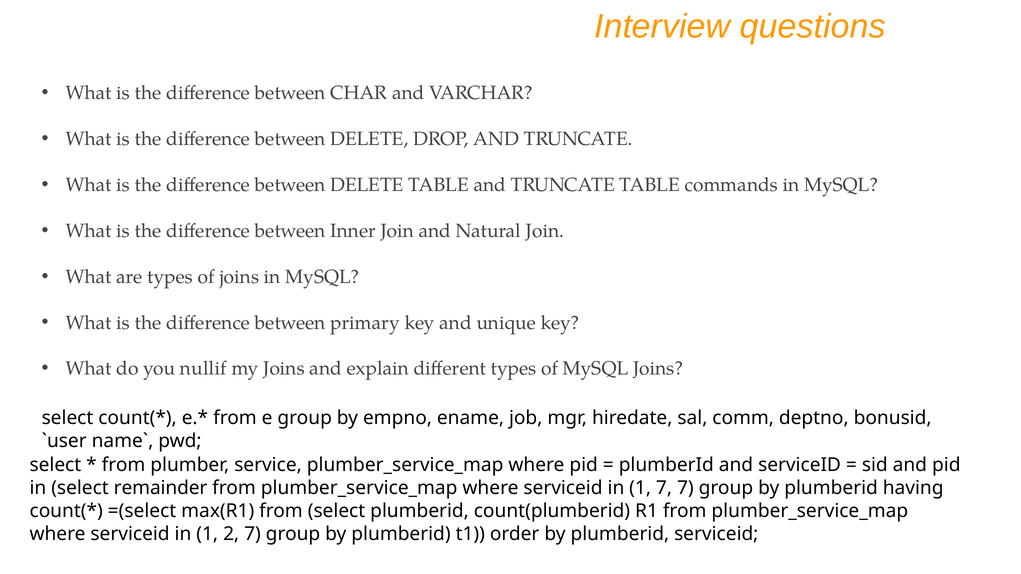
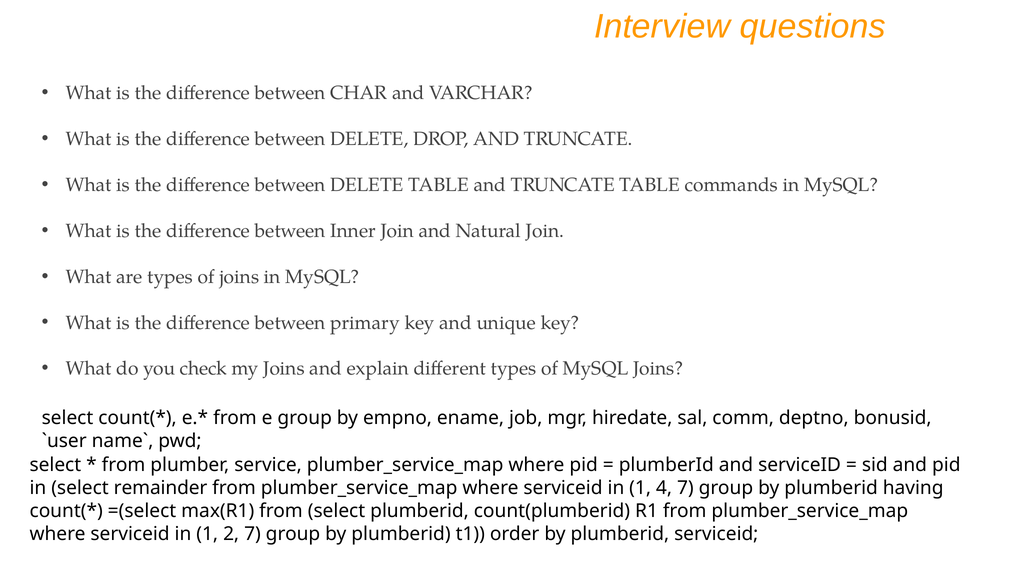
nullif: nullif -> check
1 7: 7 -> 4
